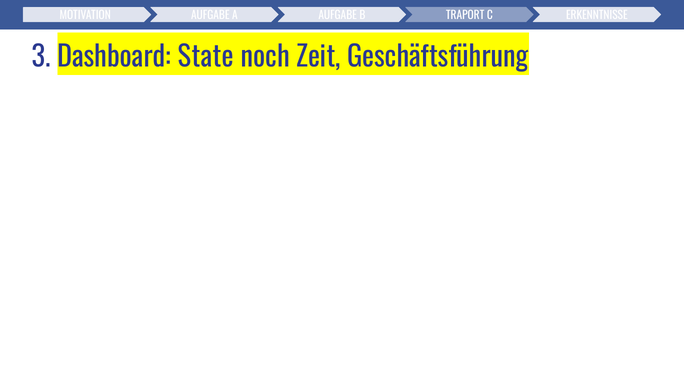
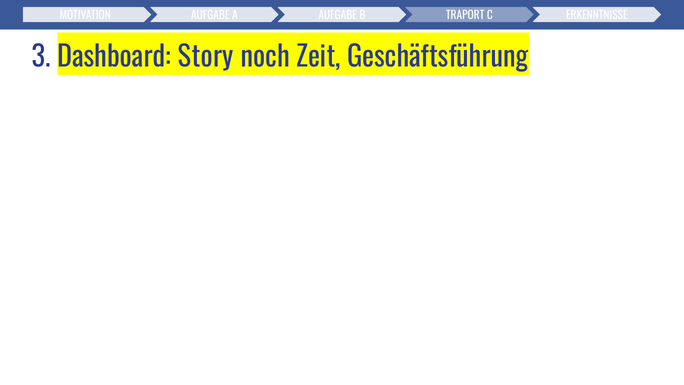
State: State -> Story
